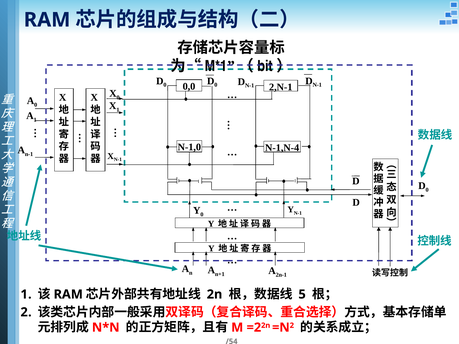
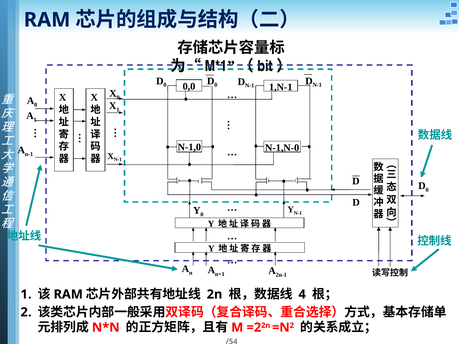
2,N-1: 2,N-1 -> 1,N-1
N-1,N-4: N-1,N-4 -> N-1,N-0
5: 5 -> 4
